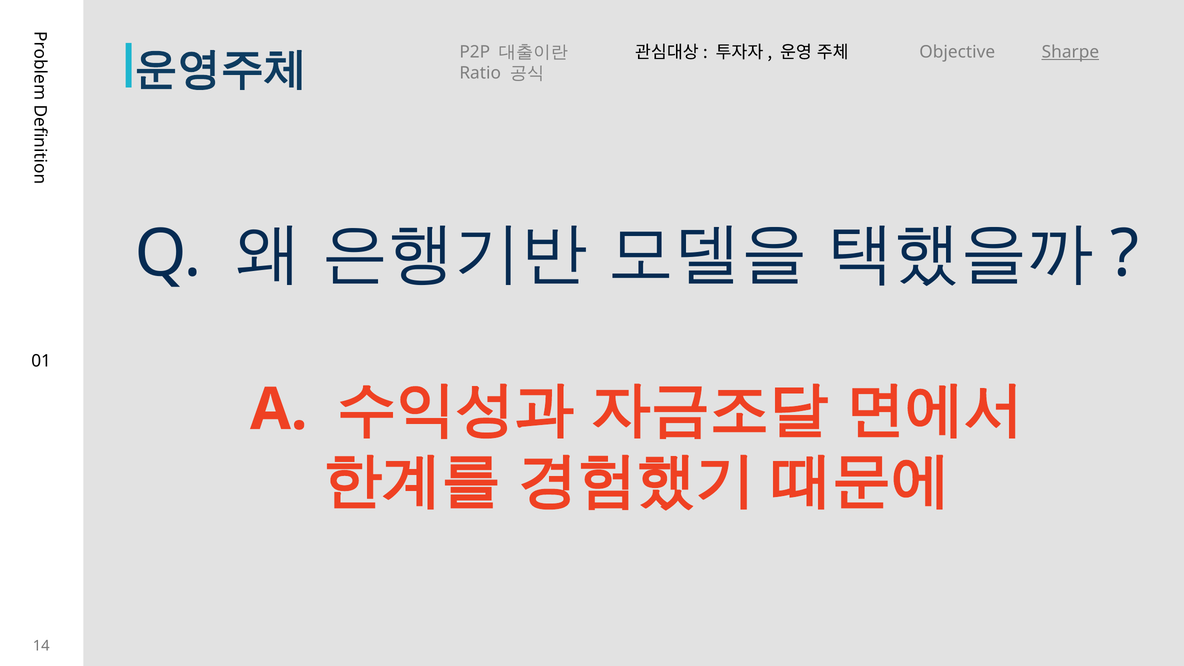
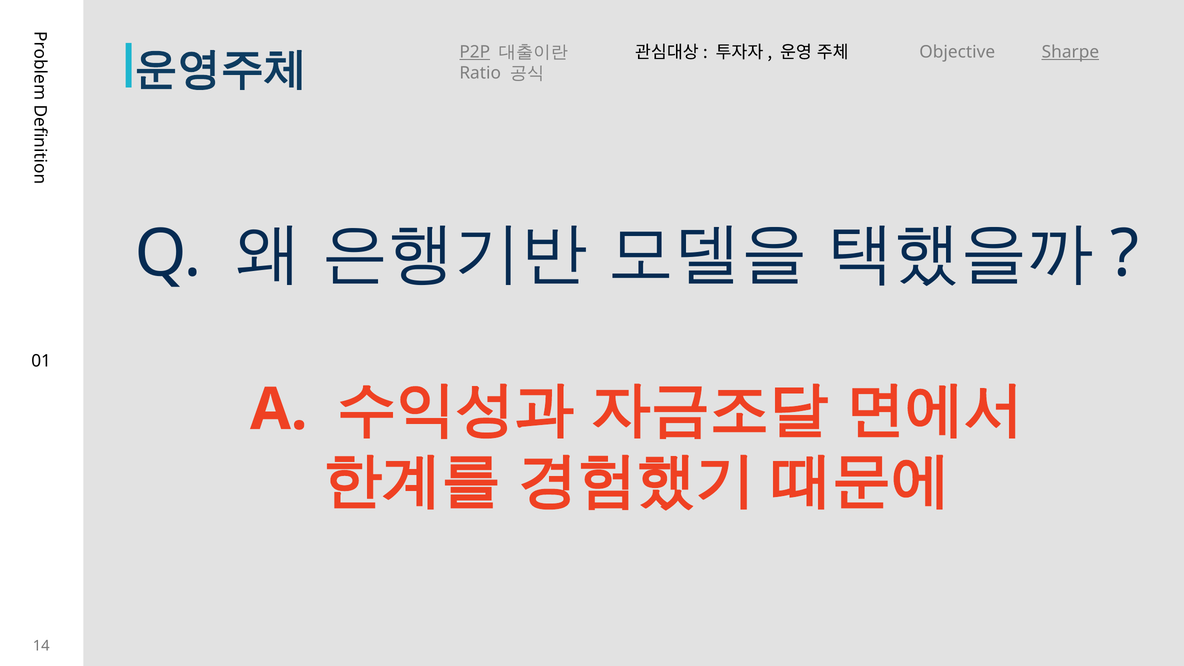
P2P underline: none -> present
